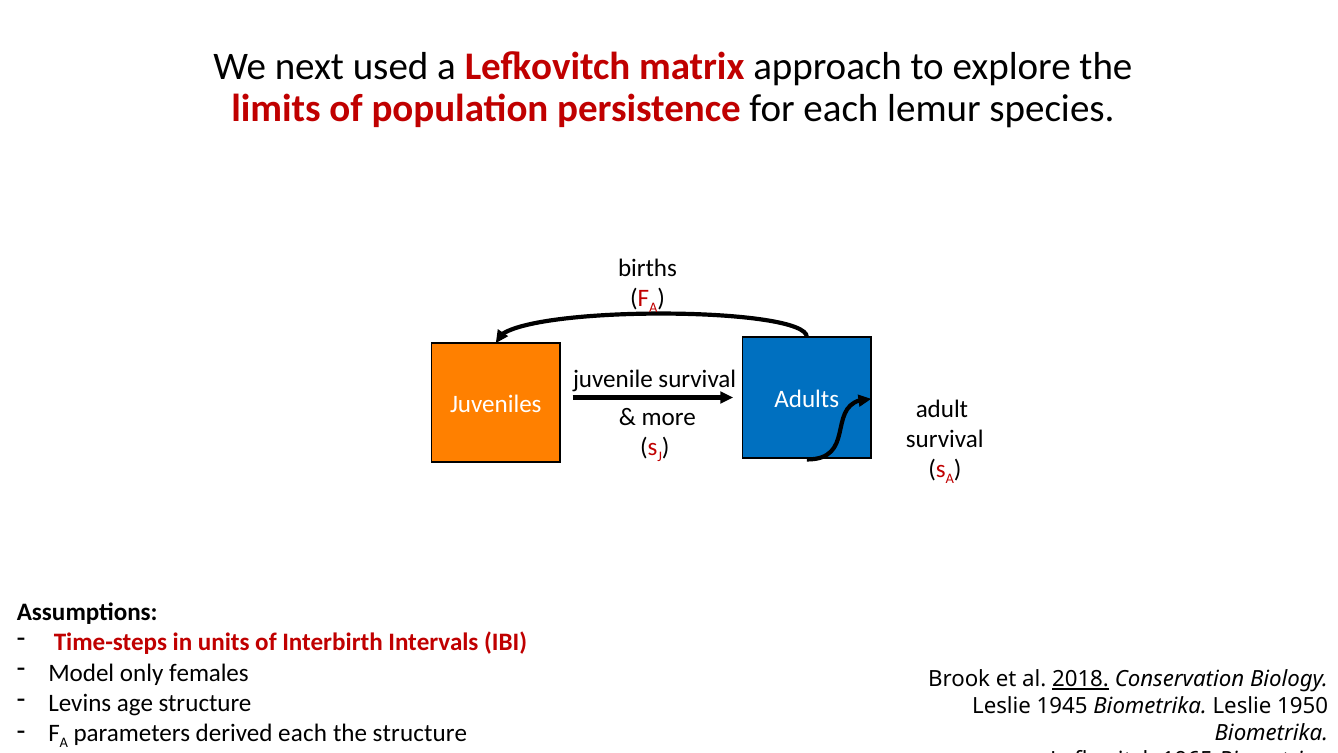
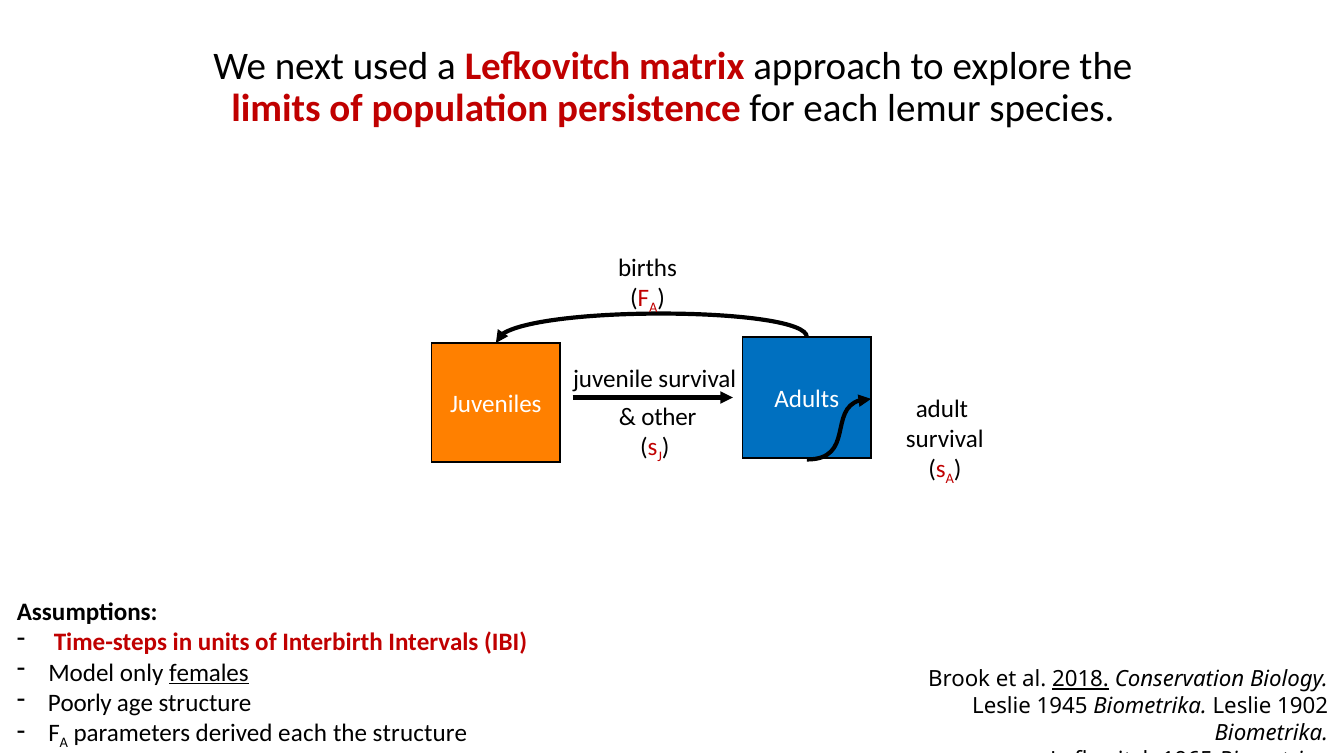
more: more -> other
females underline: none -> present
Levins: Levins -> Poorly
1950: 1950 -> 1902
